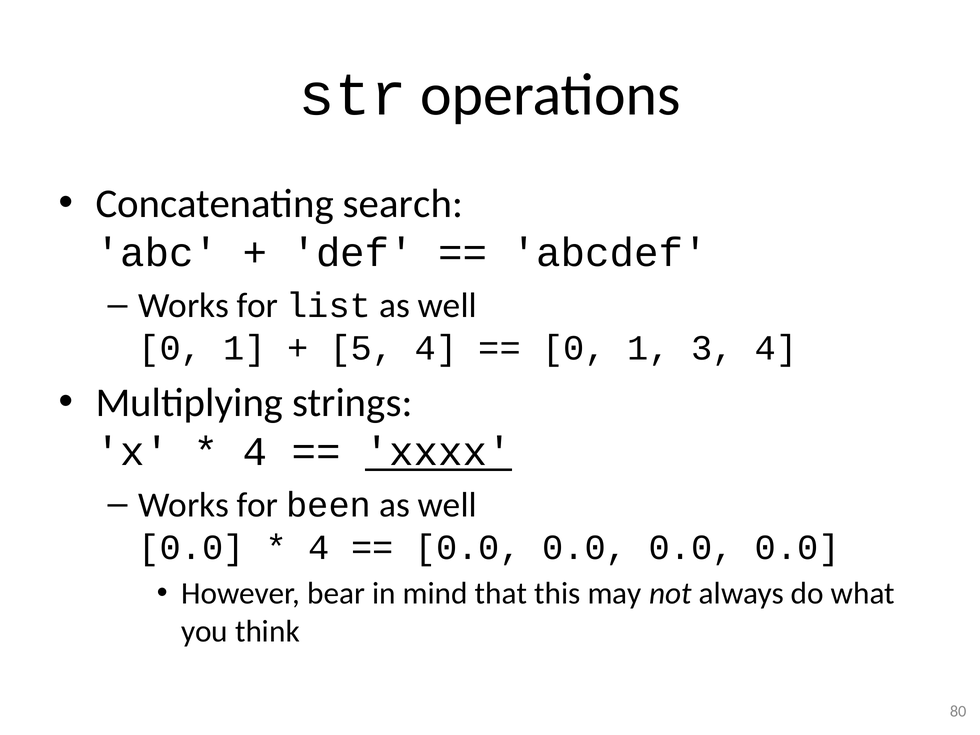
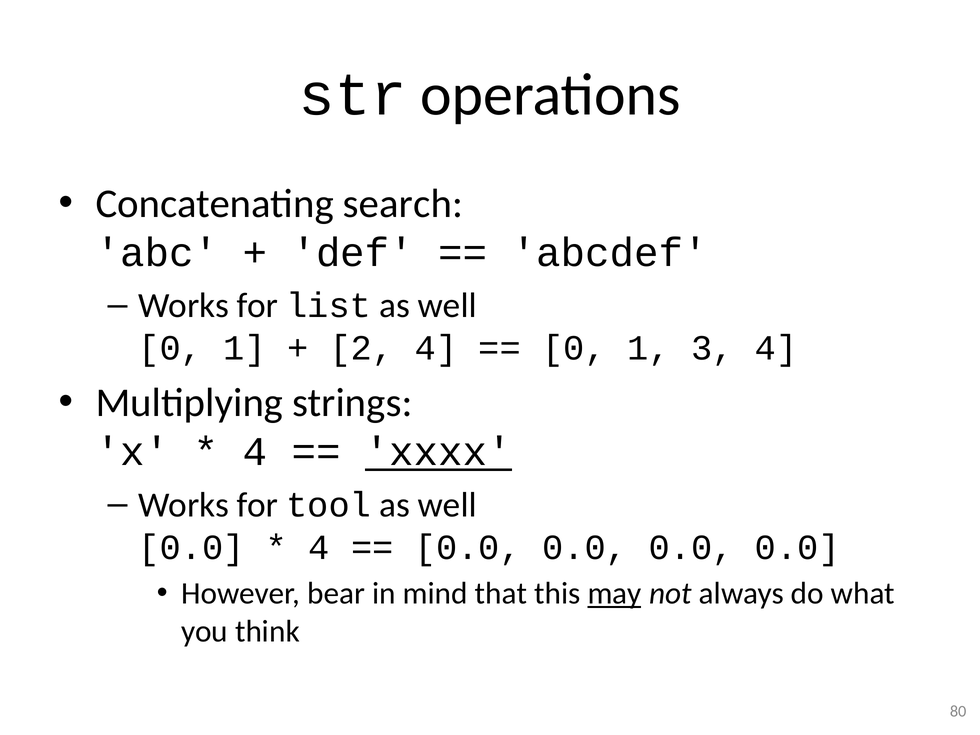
5: 5 -> 2
been: been -> tool
may underline: none -> present
